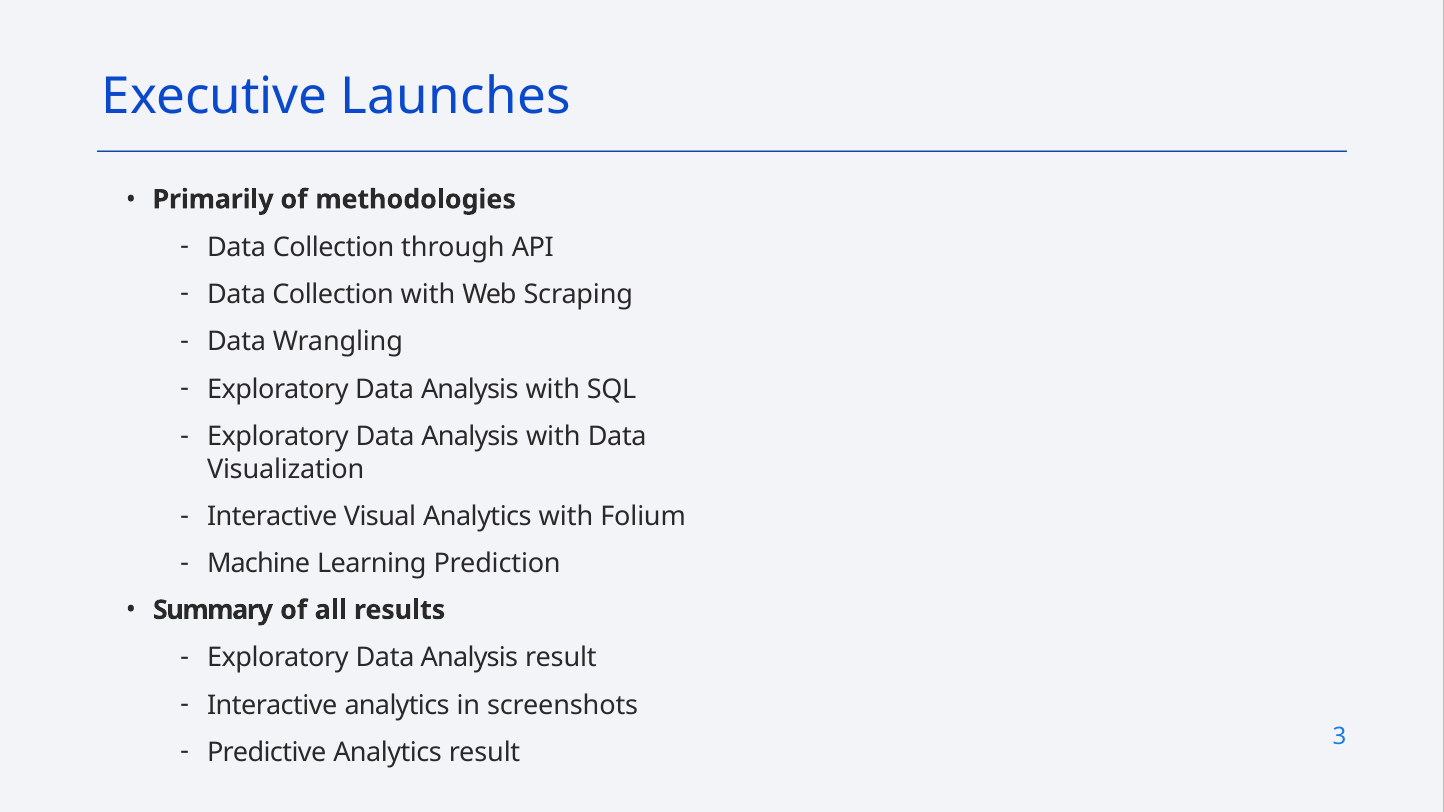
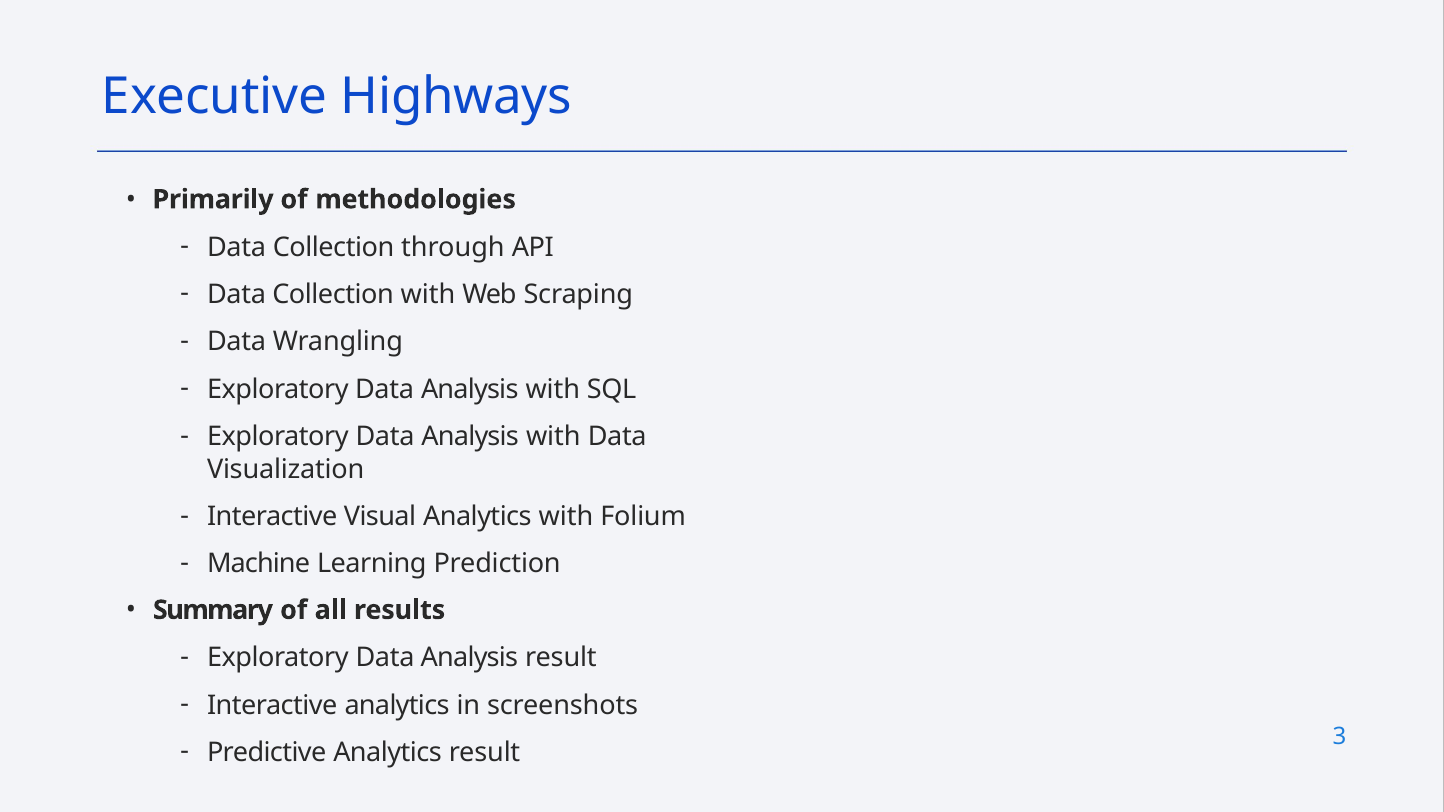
Launches: Launches -> Highways
